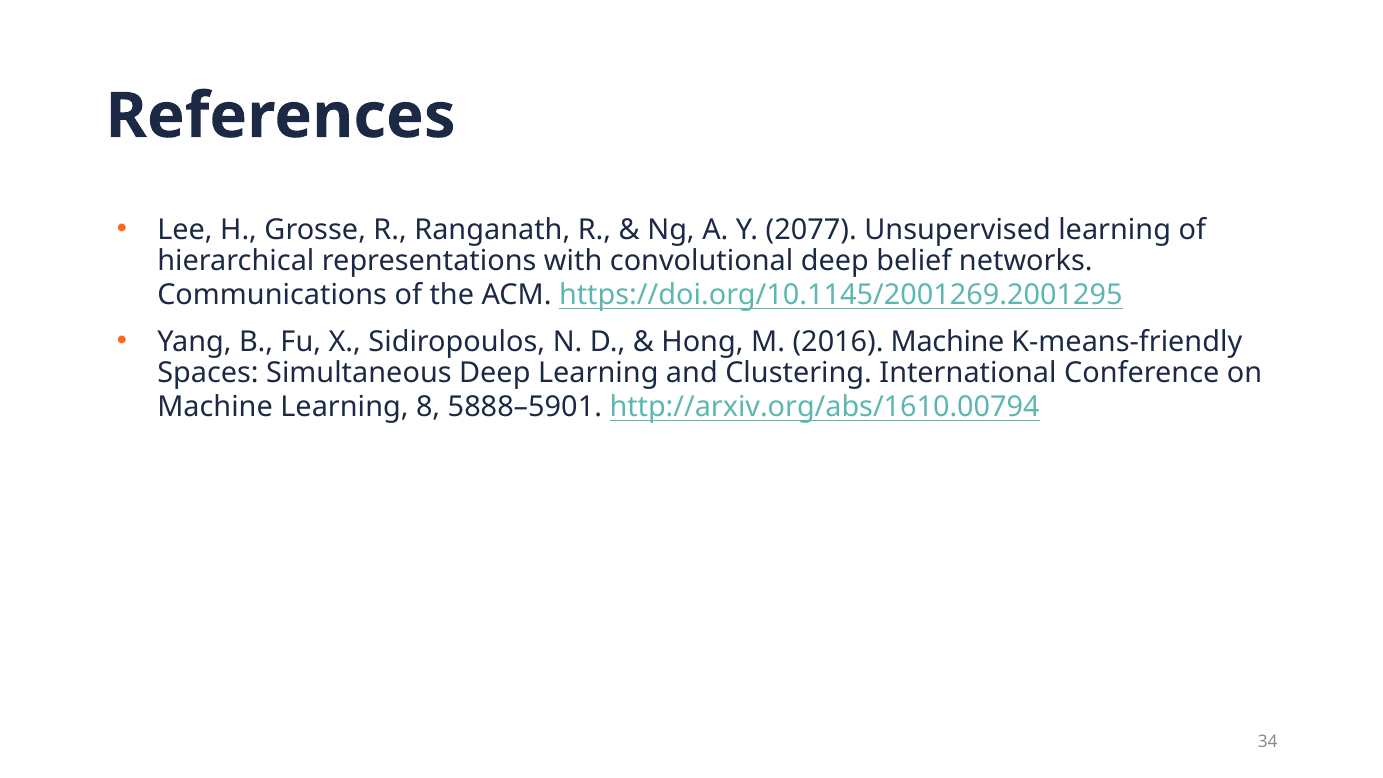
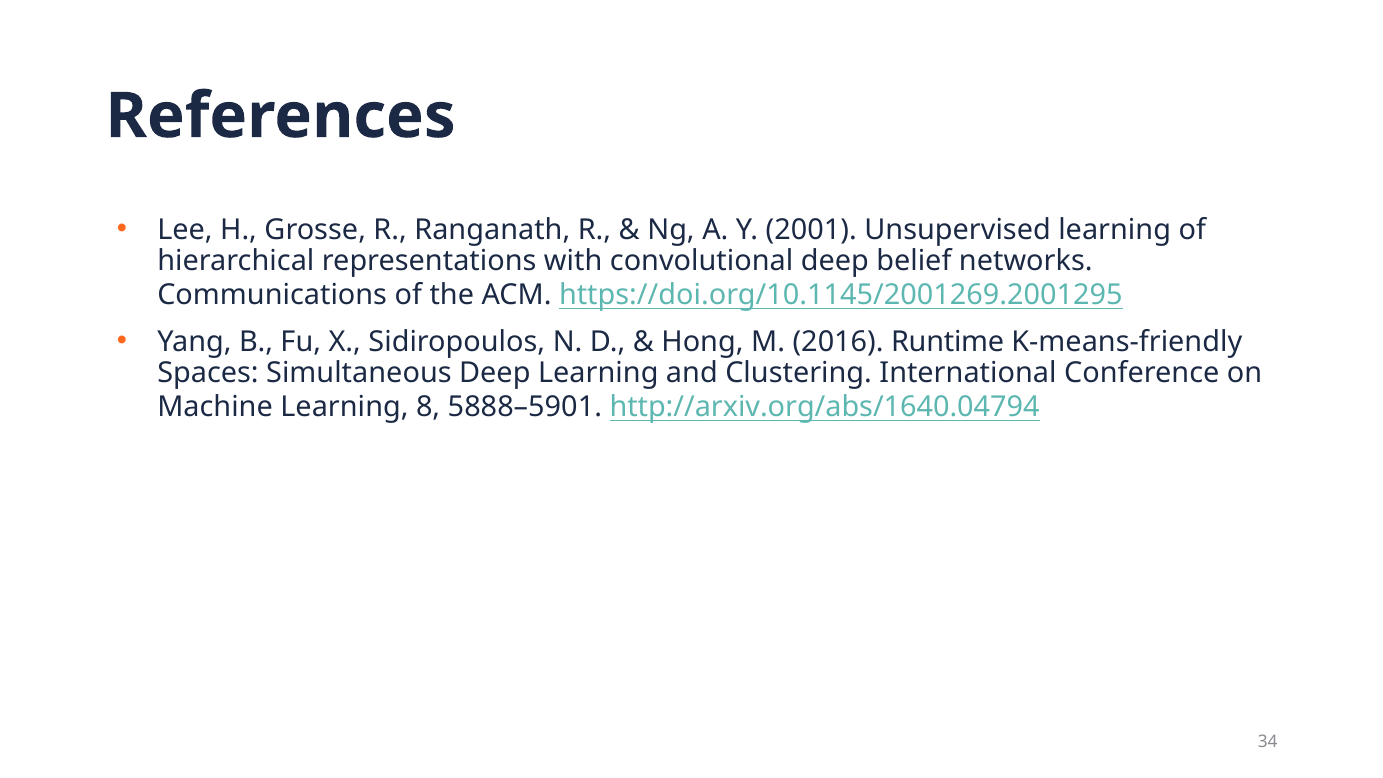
2077: 2077 -> 2001
2016 Machine: Machine -> Runtime
http://arxiv.org/abs/1610.00794: http://arxiv.org/abs/1610.00794 -> http://arxiv.org/abs/1640.04794
